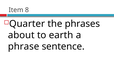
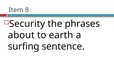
Quarter: Quarter -> Security
phrase: phrase -> surfing
